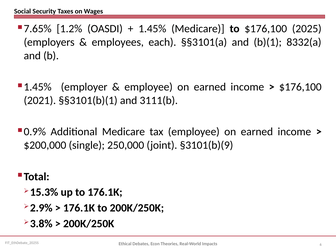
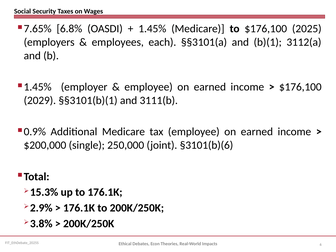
1.2%: 1.2% -> 6.8%
8332(a: 8332(a -> 3112(a
2021: 2021 -> 2029
§3101(b)(9: §3101(b)(9 -> §3101(b)(6
